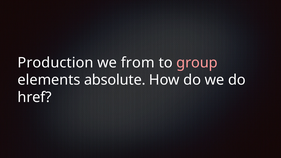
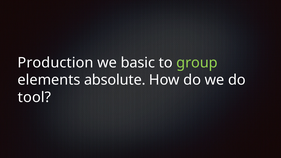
from: from -> basic
group colour: pink -> light green
href: href -> tool
